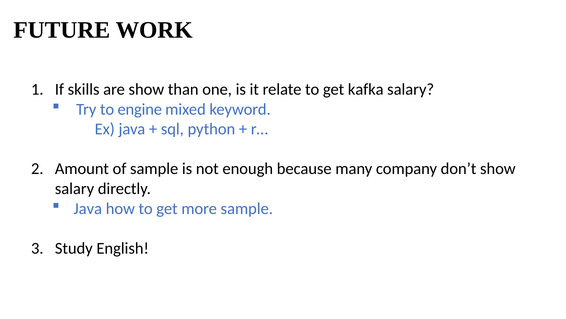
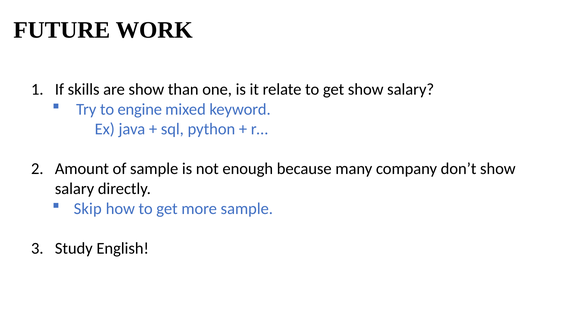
get kafka: kafka -> show
Java at (88, 208): Java -> Skip
